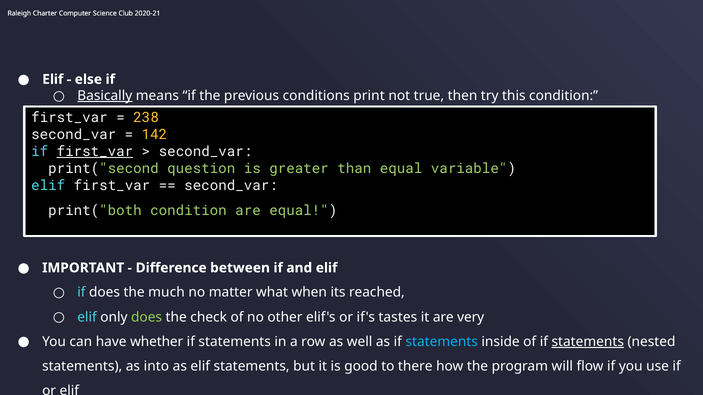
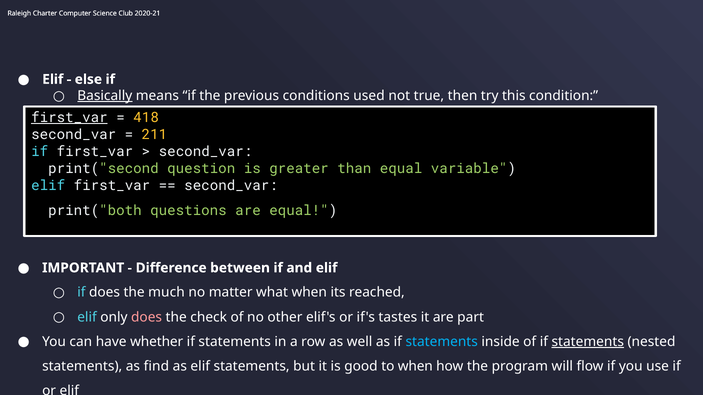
print: print -> used
first_var at (69, 118) underline: none -> present
238: 238 -> 418
142: 142 -> 211
first_var at (95, 152) underline: present -> none
print("both condition: condition -> questions
does at (147, 317) colour: light green -> pink
very: very -> part
into: into -> find
to there: there -> when
